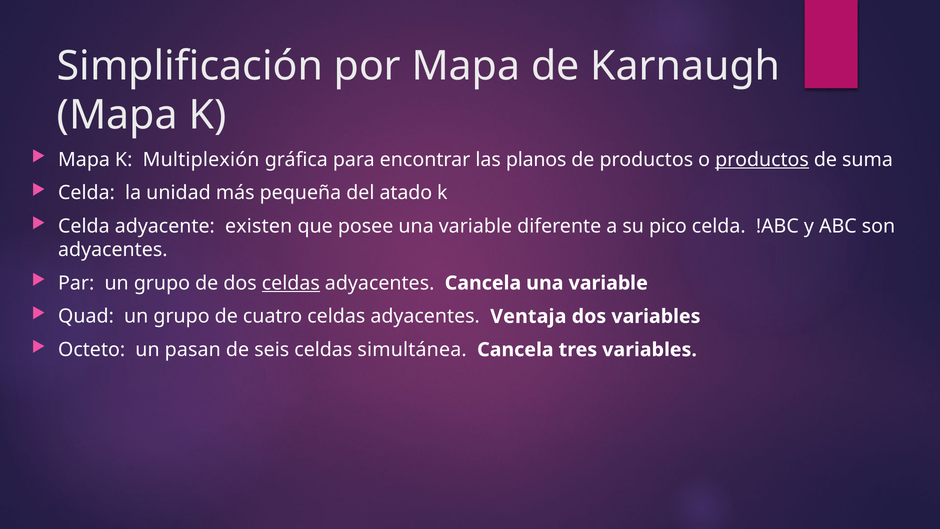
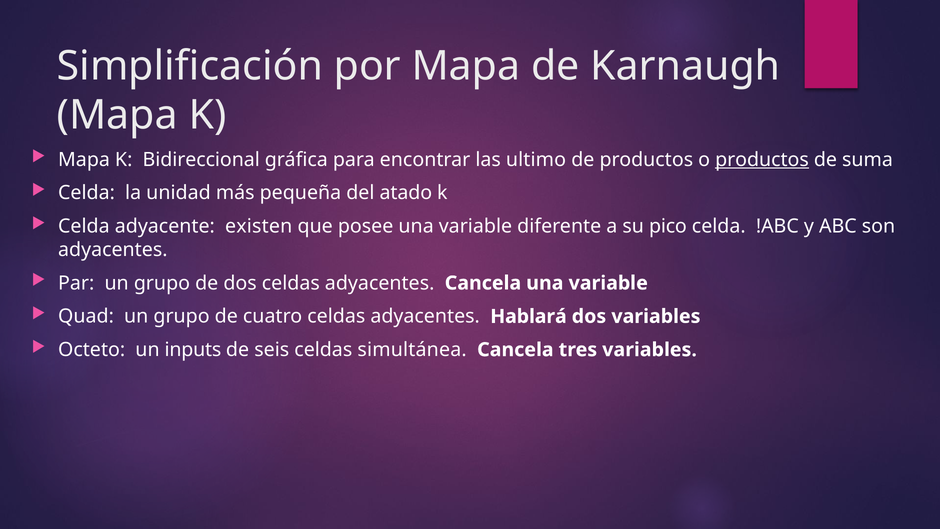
Multiplexión: Multiplexión -> Bidireccional
planos: planos -> ultimo
celdas at (291, 283) underline: present -> none
Ventaja: Ventaja -> Hablará
pasan: pasan -> inputs
